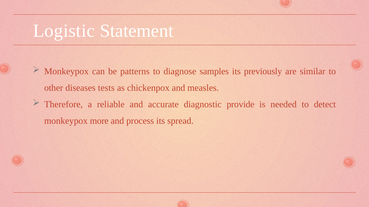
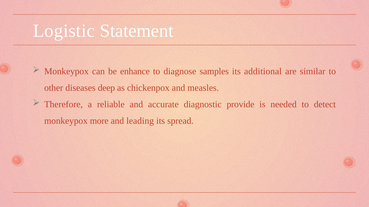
patterns: patterns -> enhance
previously: previously -> additional
tests: tests -> deep
process: process -> leading
